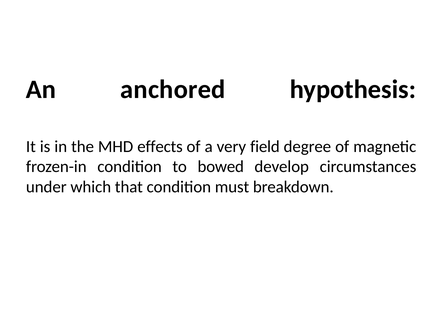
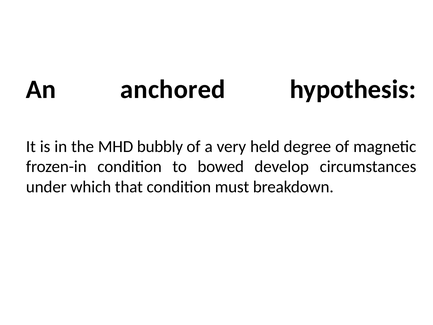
effects: effects -> bubbly
field: field -> held
